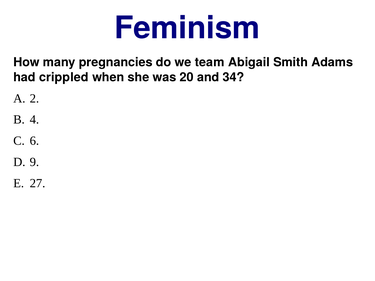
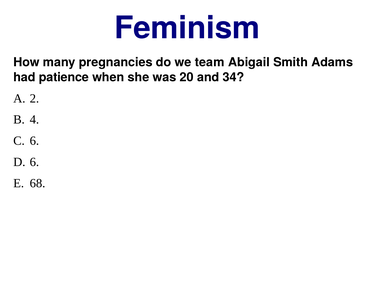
crippled: crippled -> patience
9 at (34, 162): 9 -> 6
27: 27 -> 68
